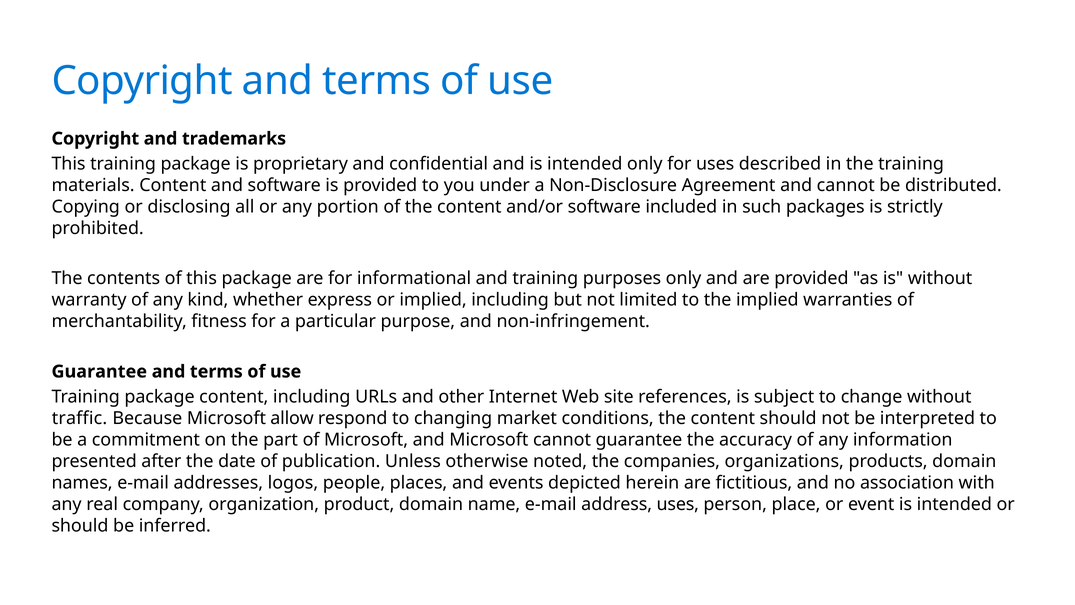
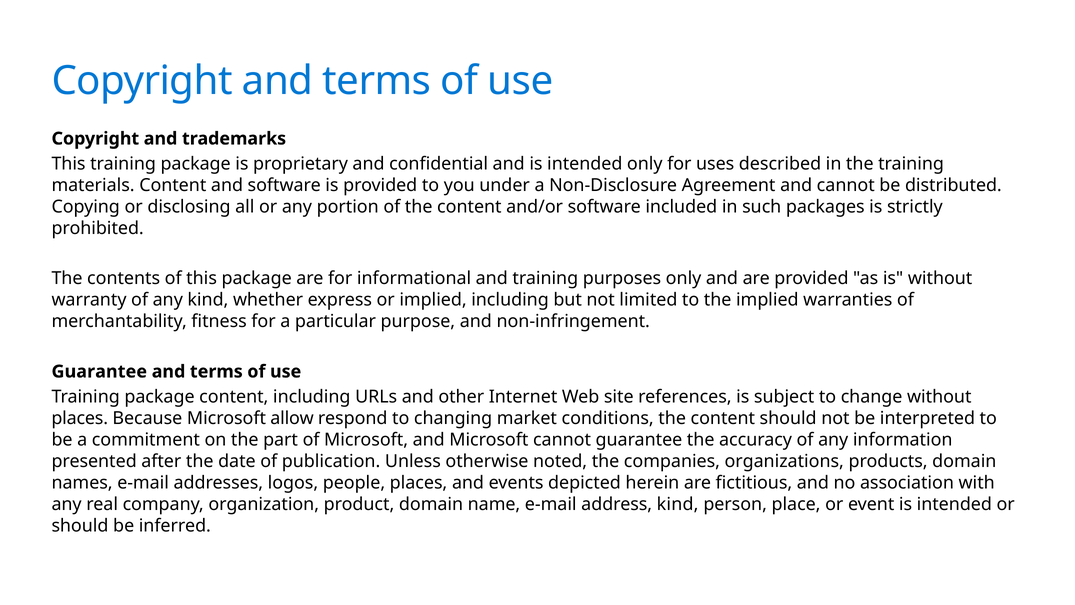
traffic at (80, 418): traffic -> places
address uses: uses -> kind
